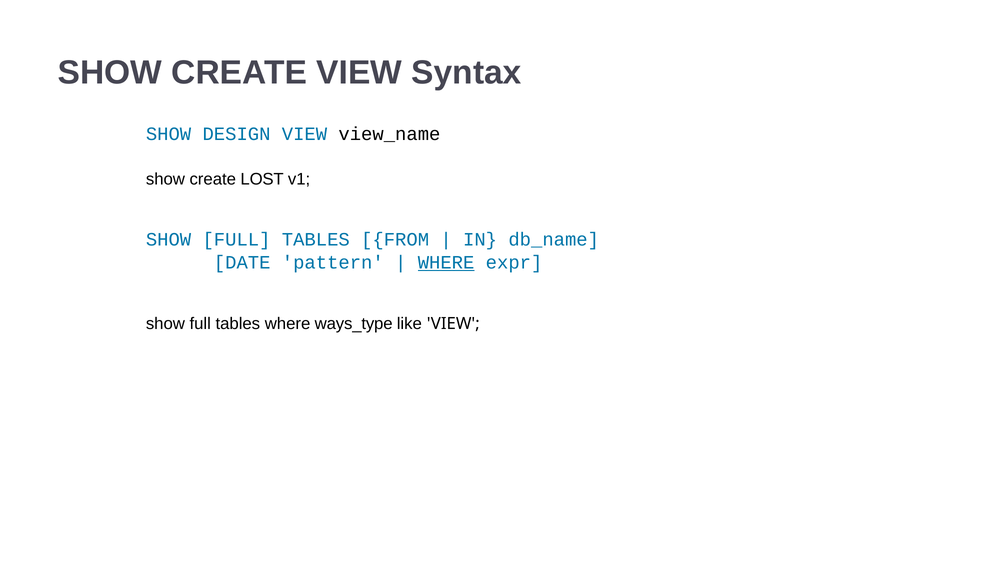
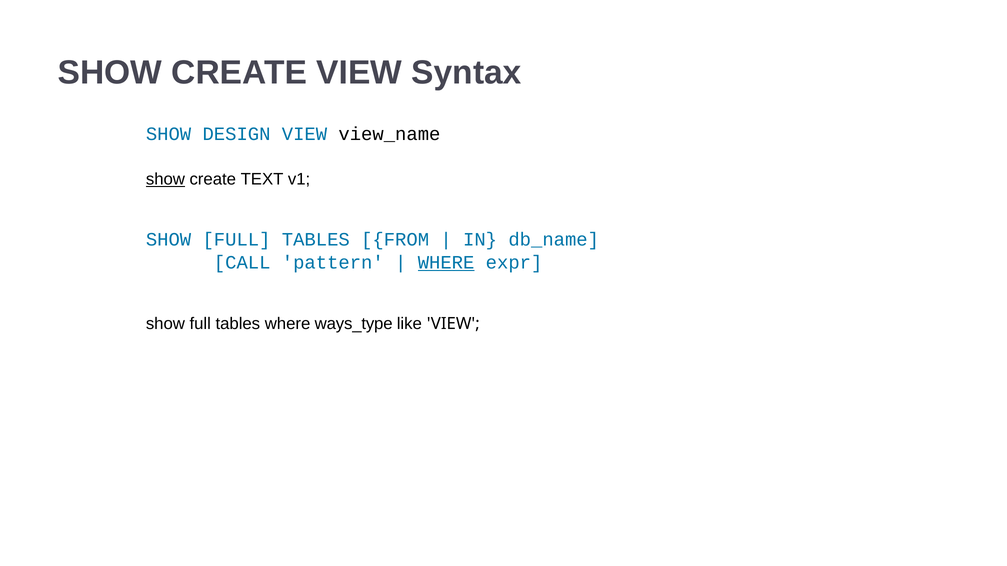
show at (165, 179) underline: none -> present
LOST: LOST -> TEXT
DATE: DATE -> CALL
